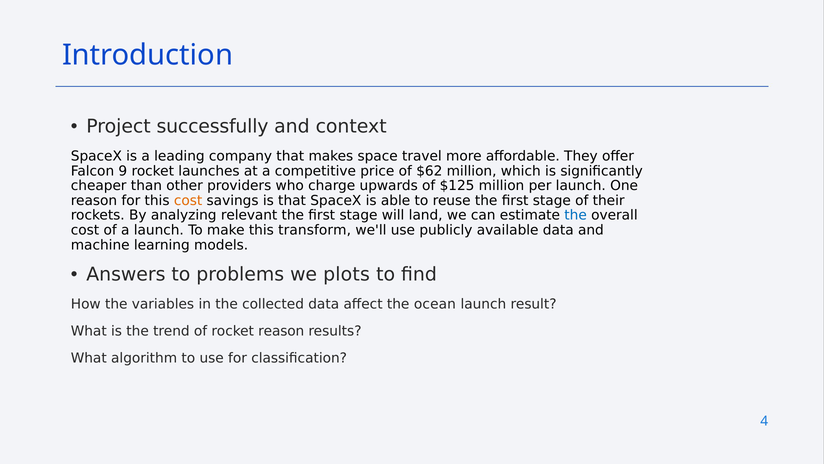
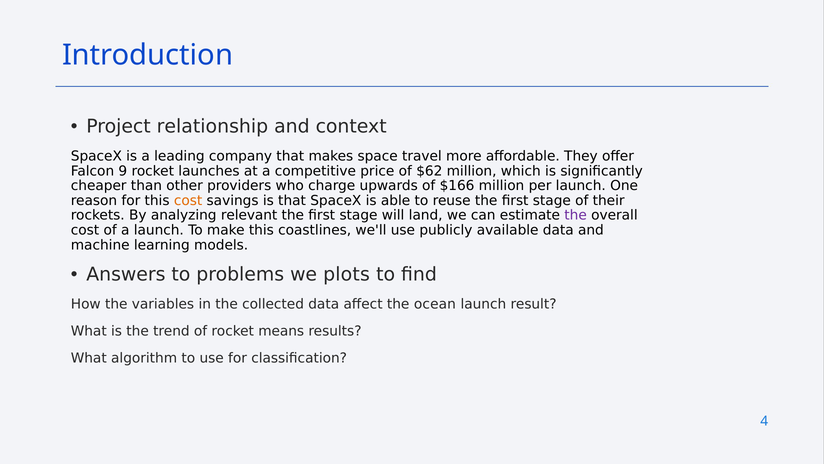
successfully: successfully -> relationship
$125: $125 -> $166
the at (576, 215) colour: blue -> purple
transform: transform -> coastlines
rocket reason: reason -> means
